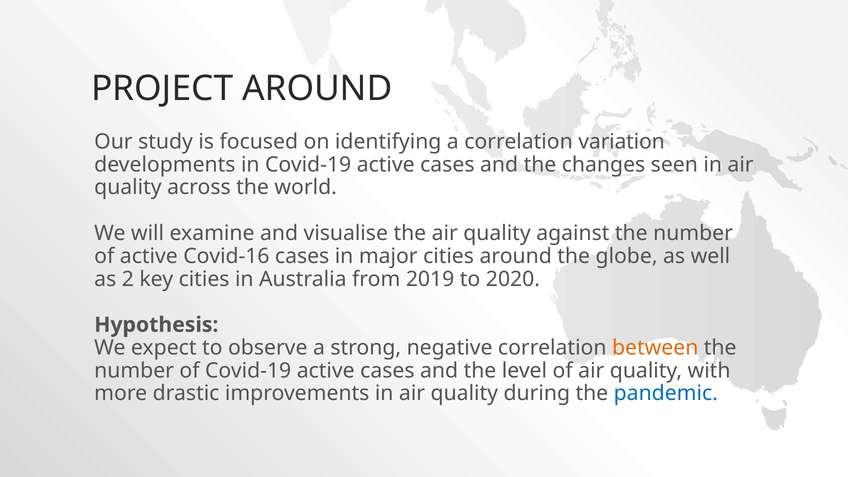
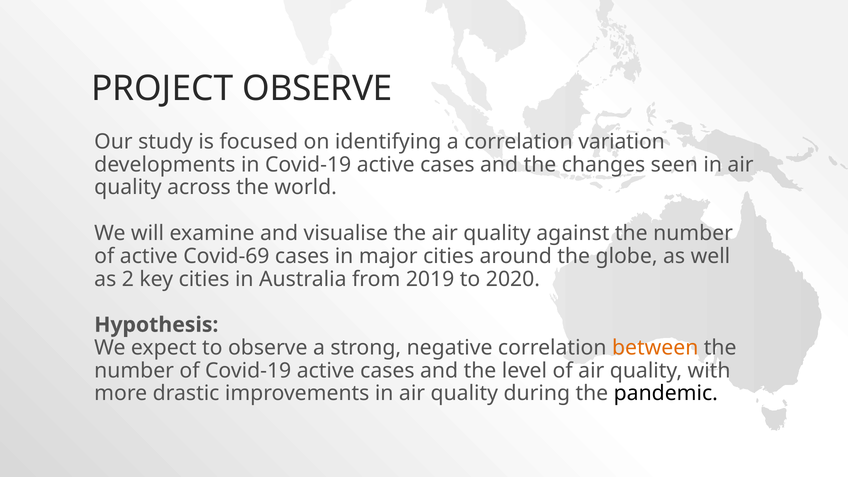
PROJECT AROUND: AROUND -> OBSERVE
Covid-16: Covid-16 -> Covid-69
pandemic colour: blue -> black
